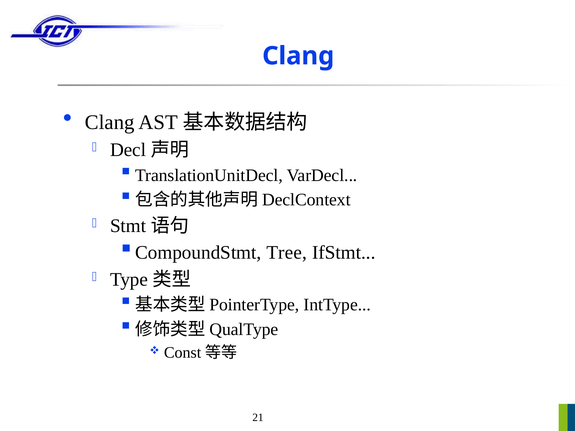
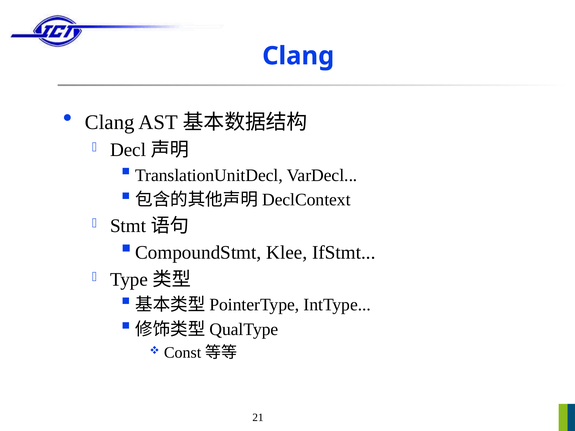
Tree: Tree -> Klee
